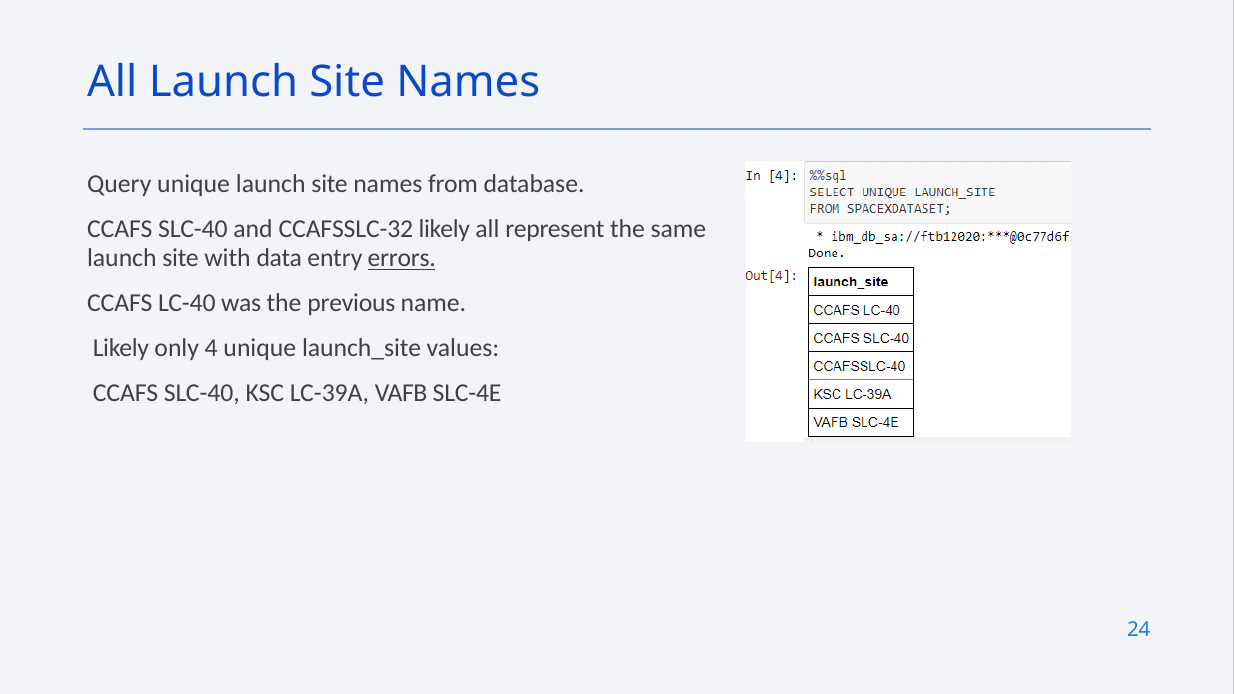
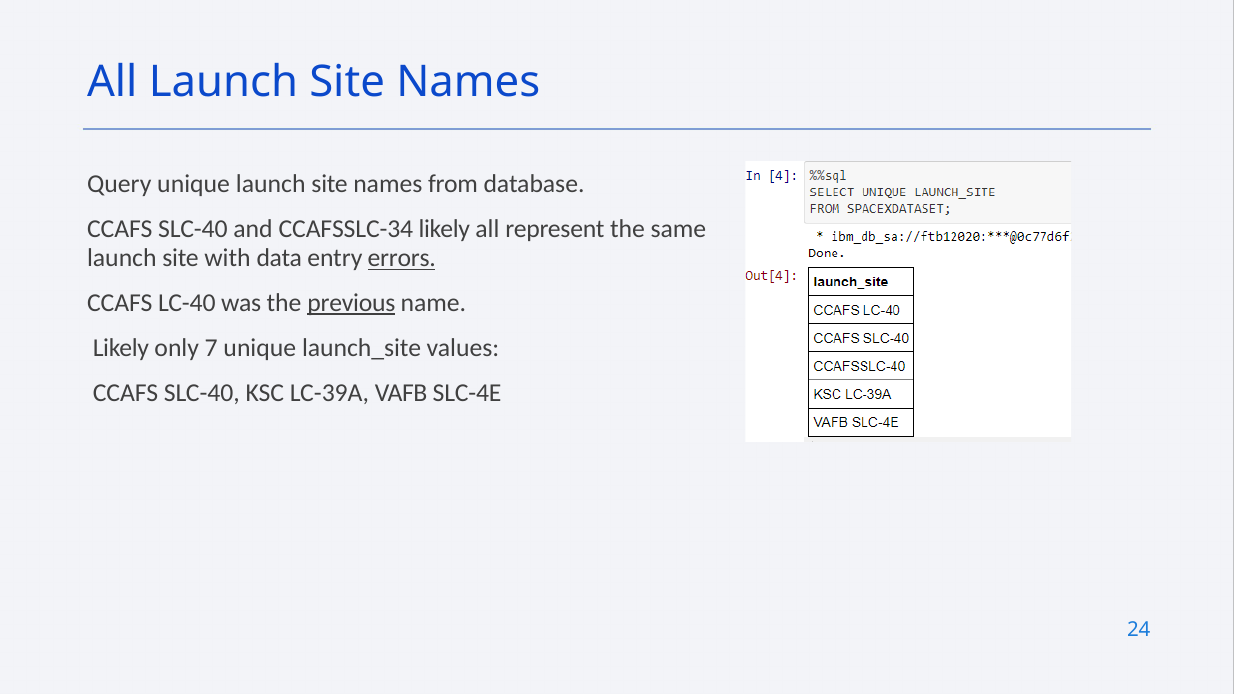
CCAFSSLC-32: CCAFSSLC-32 -> CCAFSSLC-34
previous underline: none -> present
4: 4 -> 7
